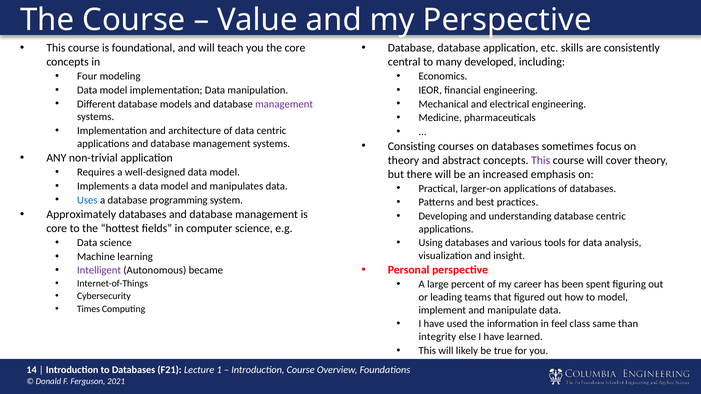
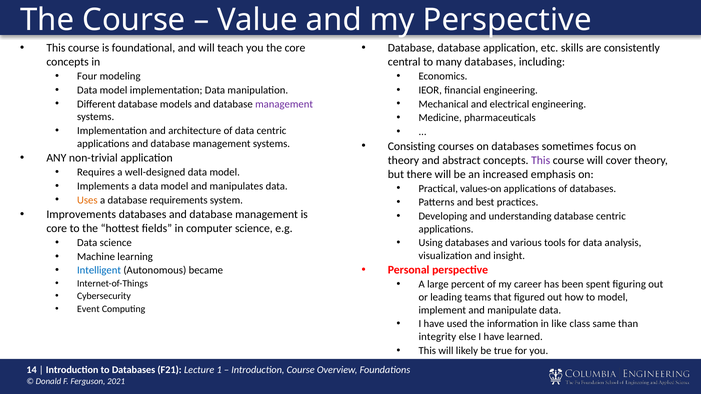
many developed: developed -> databases
larger-on: larger-on -> values-on
Uses colour: blue -> orange
programming: programming -> requirements
Approximately: Approximately -> Improvements
Intelligent colour: purple -> blue
Times: Times -> Event
feel: feel -> like
